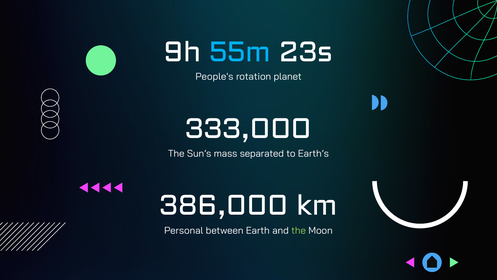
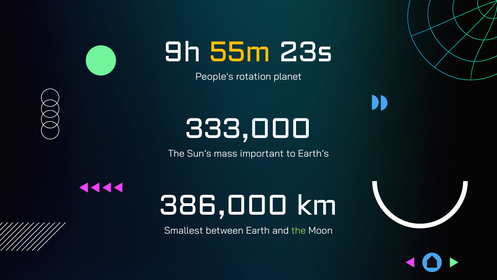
55m colour: light blue -> yellow
separated: separated -> important
Personal: Personal -> Smallest
